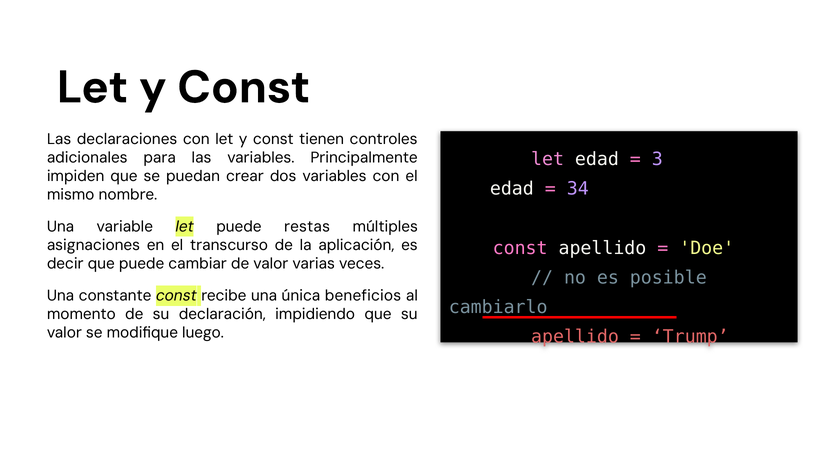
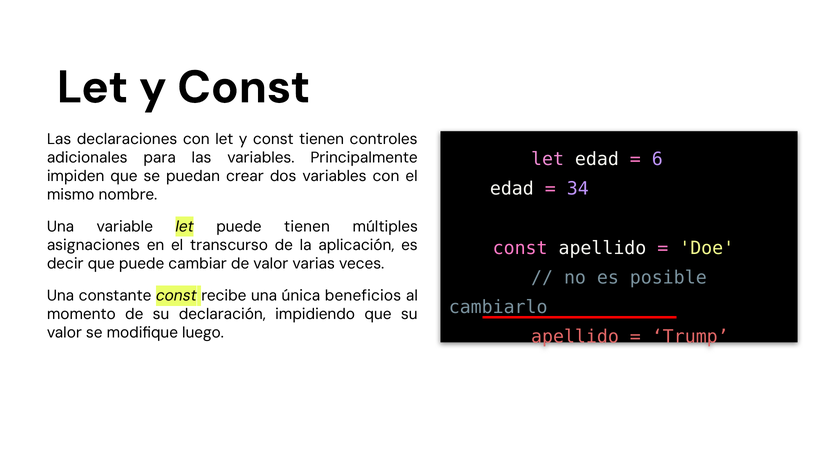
3: 3 -> 6
puede restas: restas -> tienen
